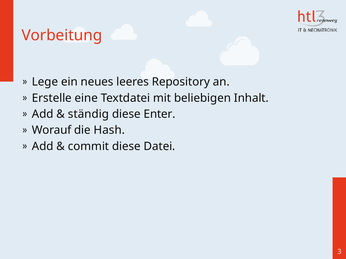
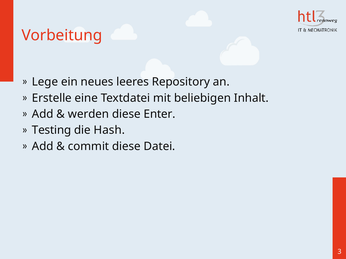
ständig: ständig -> werden
Worauf: Worauf -> Testing
